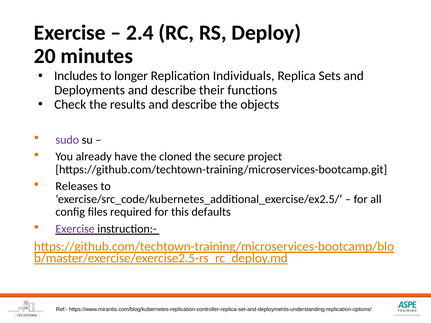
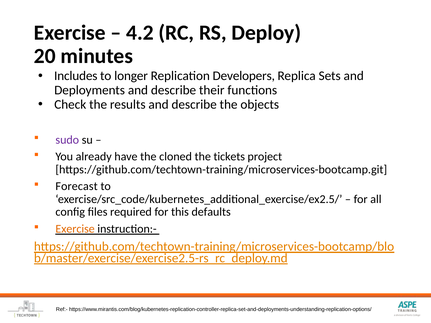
2.4: 2.4 -> 4.2
Individuals: Individuals -> Developers
secure: secure -> tickets
Releases: Releases -> Forecast
Exercise at (75, 229) colour: purple -> orange
